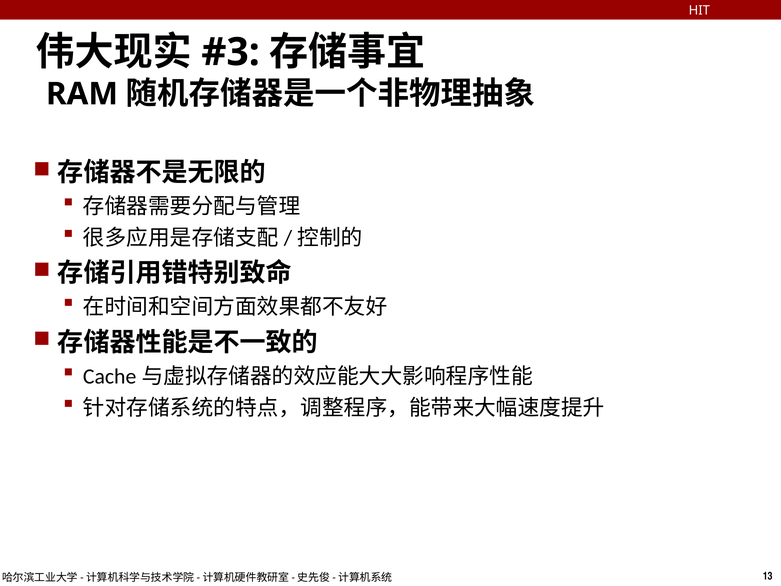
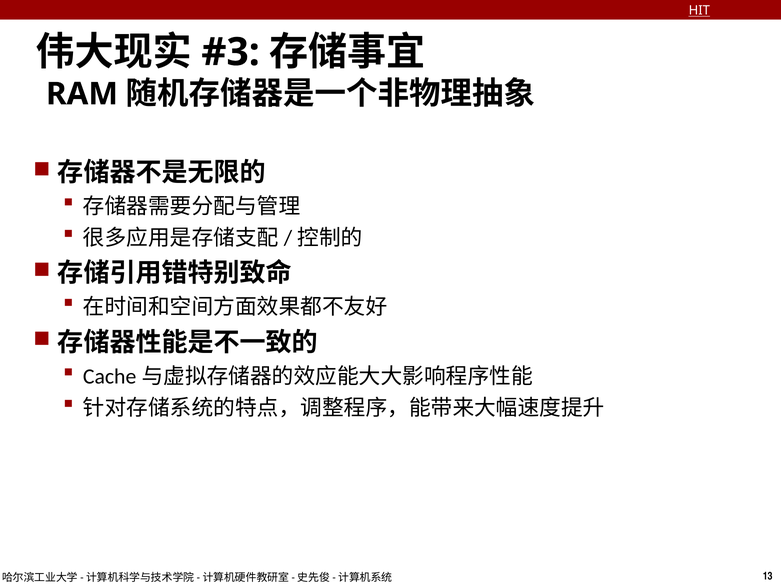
HIT underline: none -> present
